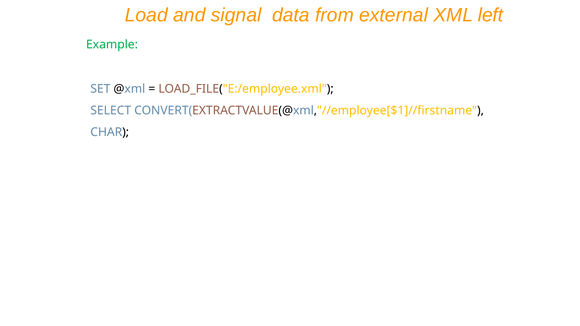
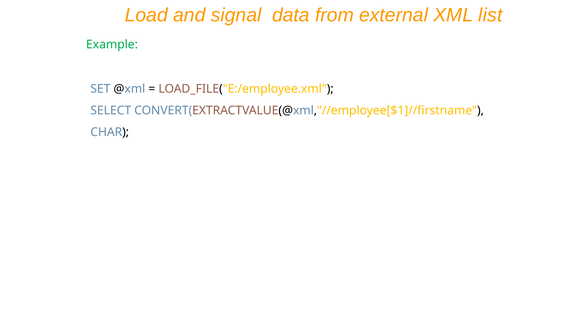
left: left -> list
